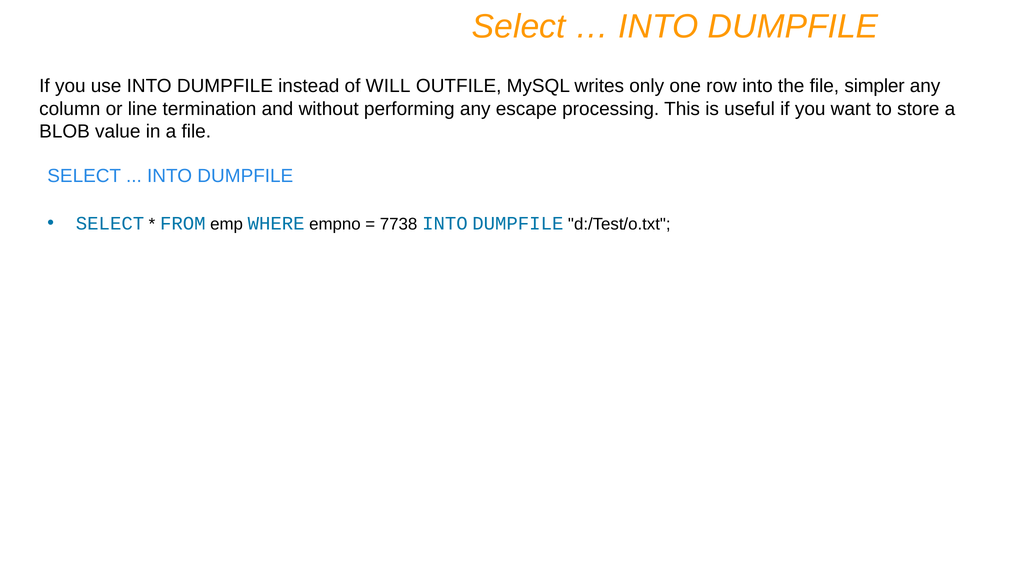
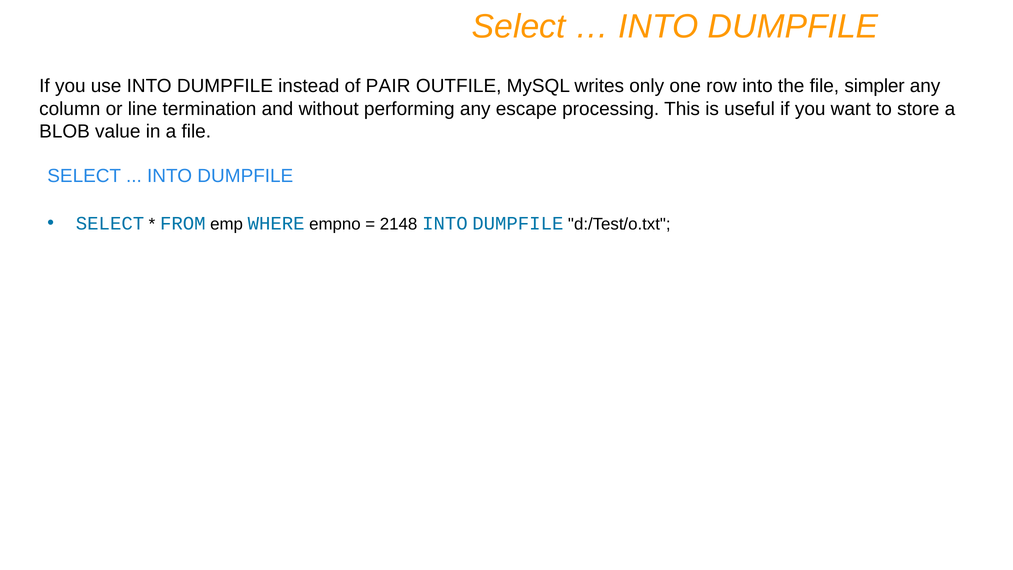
WILL: WILL -> PAIR
7738: 7738 -> 2148
